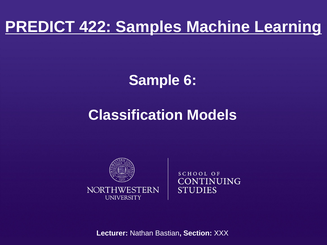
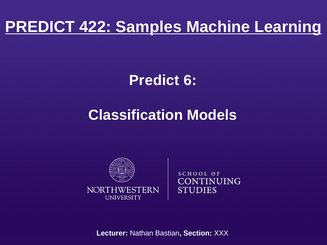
Sample at (154, 80): Sample -> Predict
